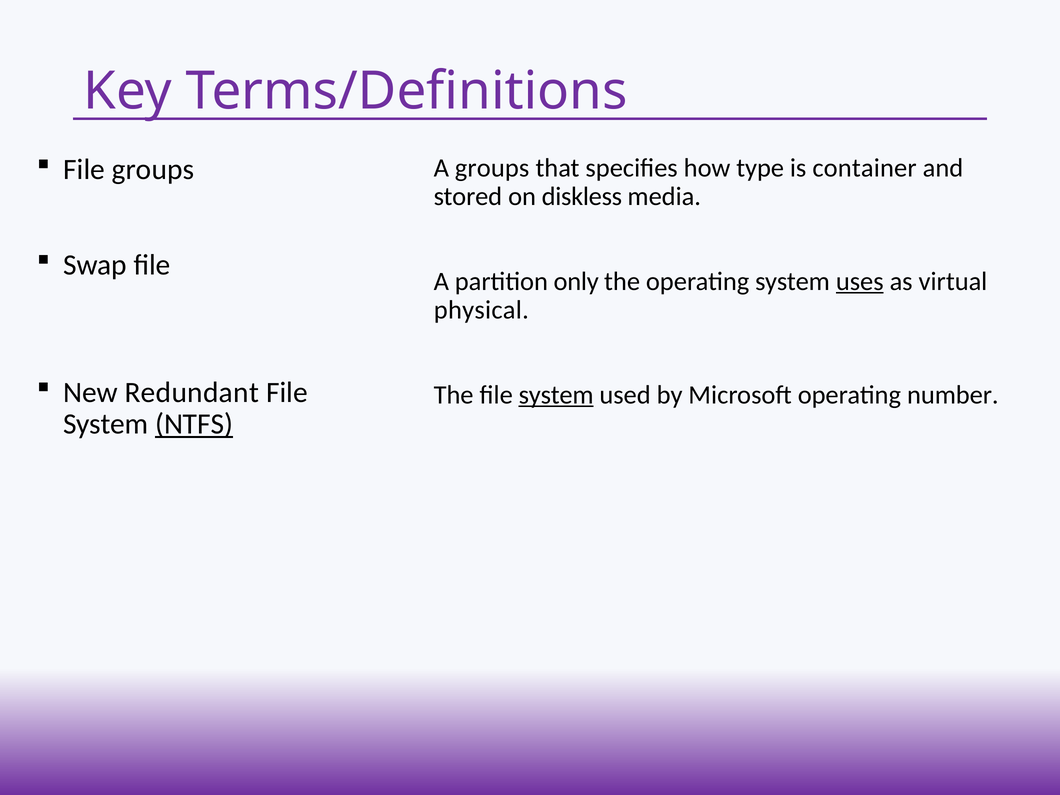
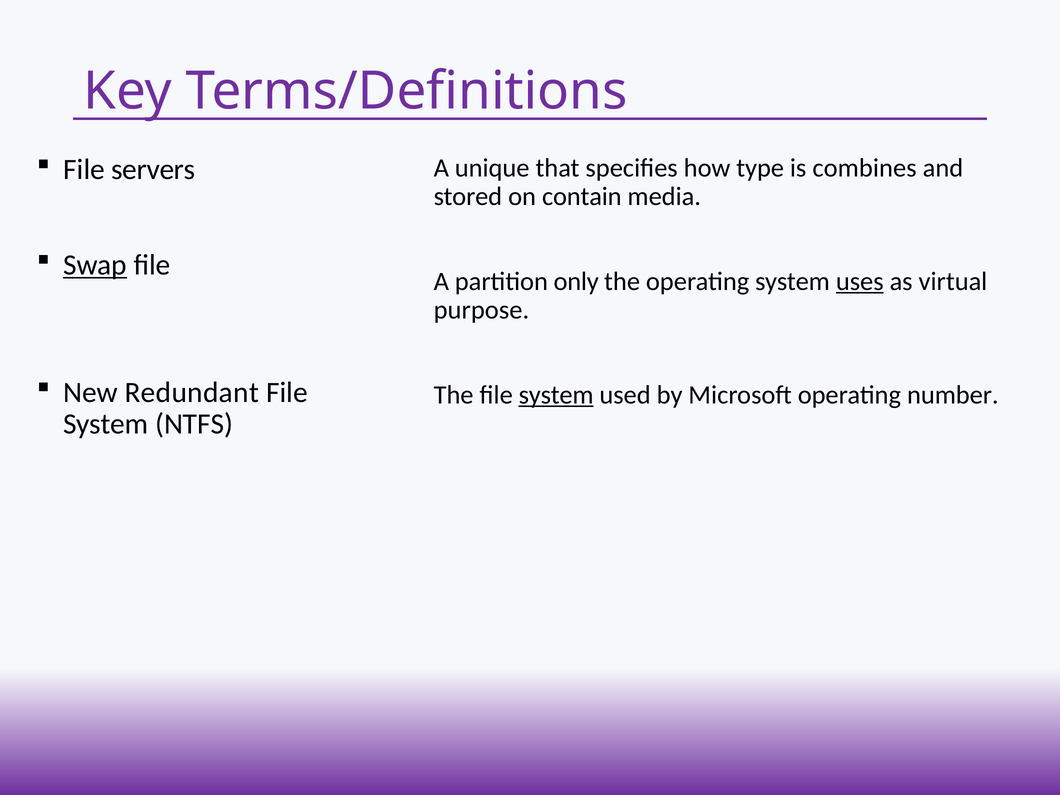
File groups: groups -> servers
A groups: groups -> unique
container: container -> combines
diskless: diskless -> contain
Swap underline: none -> present
physical: physical -> purpose
NTFS underline: present -> none
